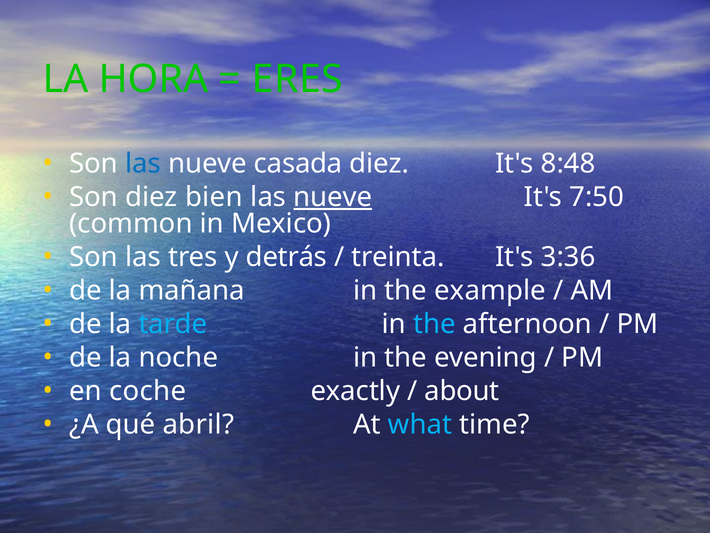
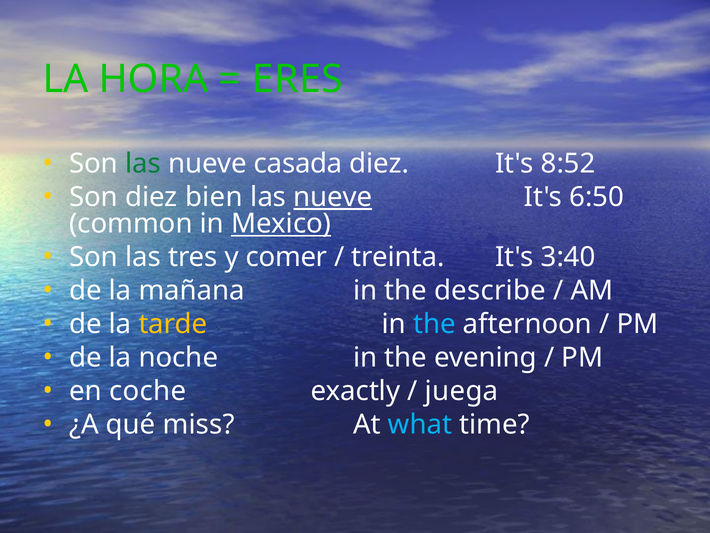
las at (143, 164) colour: blue -> green
8:48: 8:48 -> 8:52
7:50: 7:50 -> 6:50
Mexico underline: none -> present
detrás: detrás -> comer
3:36: 3:36 -> 3:40
example: example -> describe
tarde colour: light blue -> yellow
about: about -> juega
abril: abril -> miss
